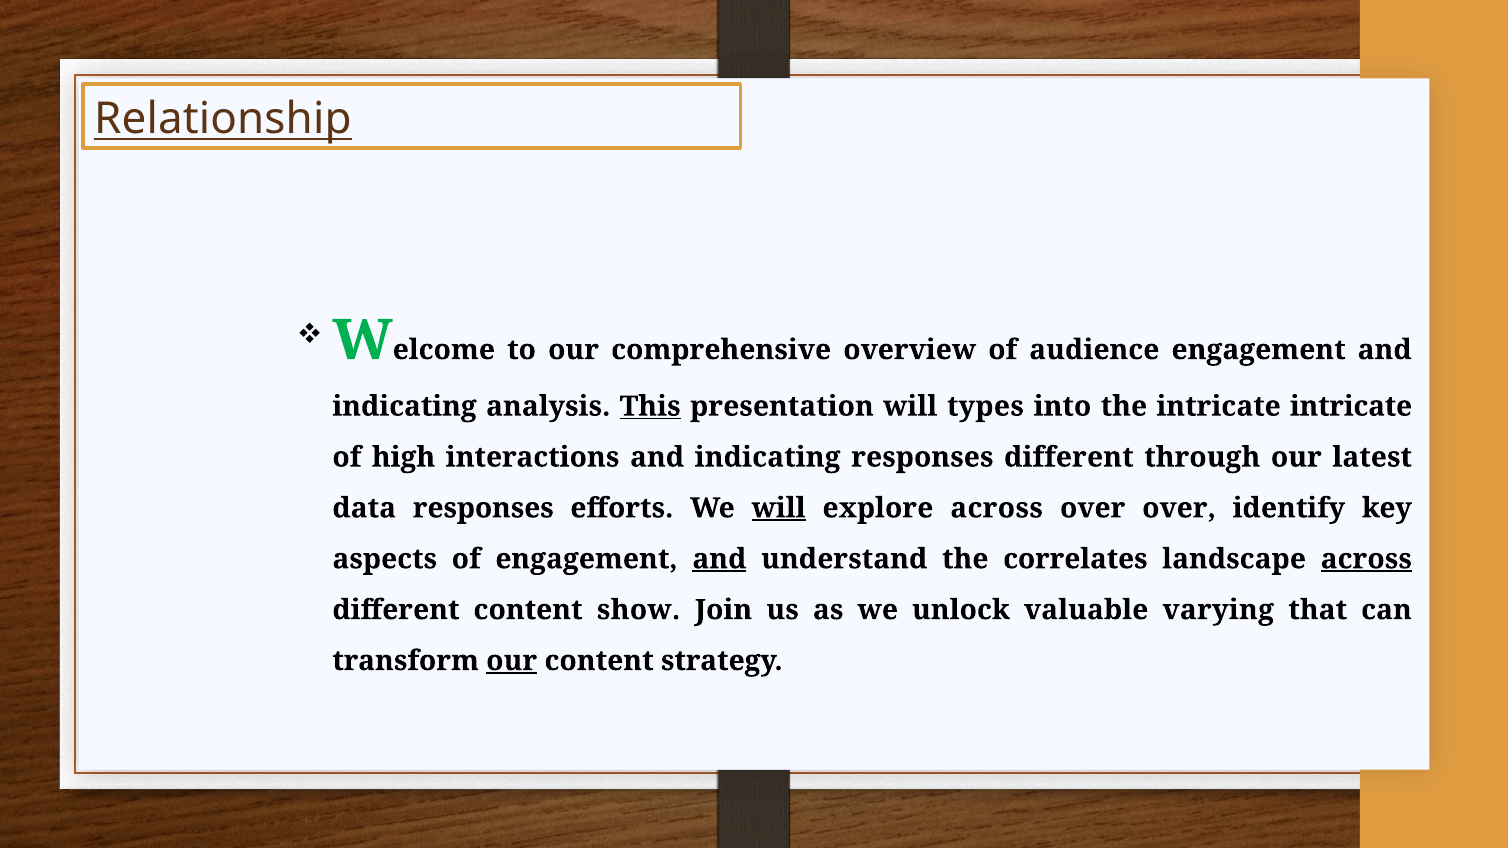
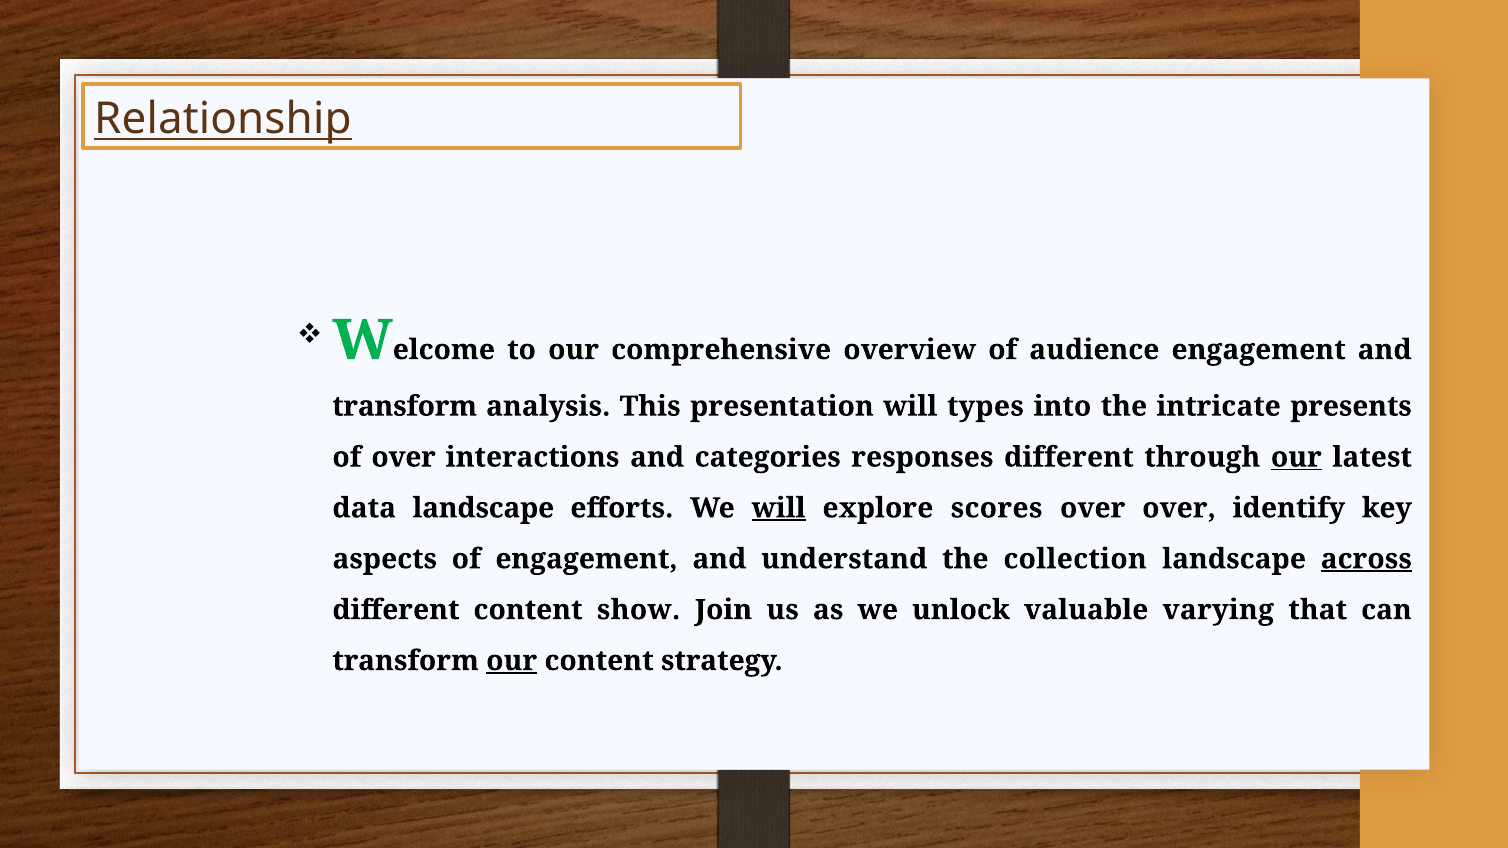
indicating at (405, 407): indicating -> transform
This underline: present -> none
intricate intricate: intricate -> presents
of high: high -> over
interactions and indicating: indicating -> categories
our at (1296, 457) underline: none -> present
data responses: responses -> landscape
explore across: across -> scores
and at (719, 559) underline: present -> none
correlates: correlates -> collection
